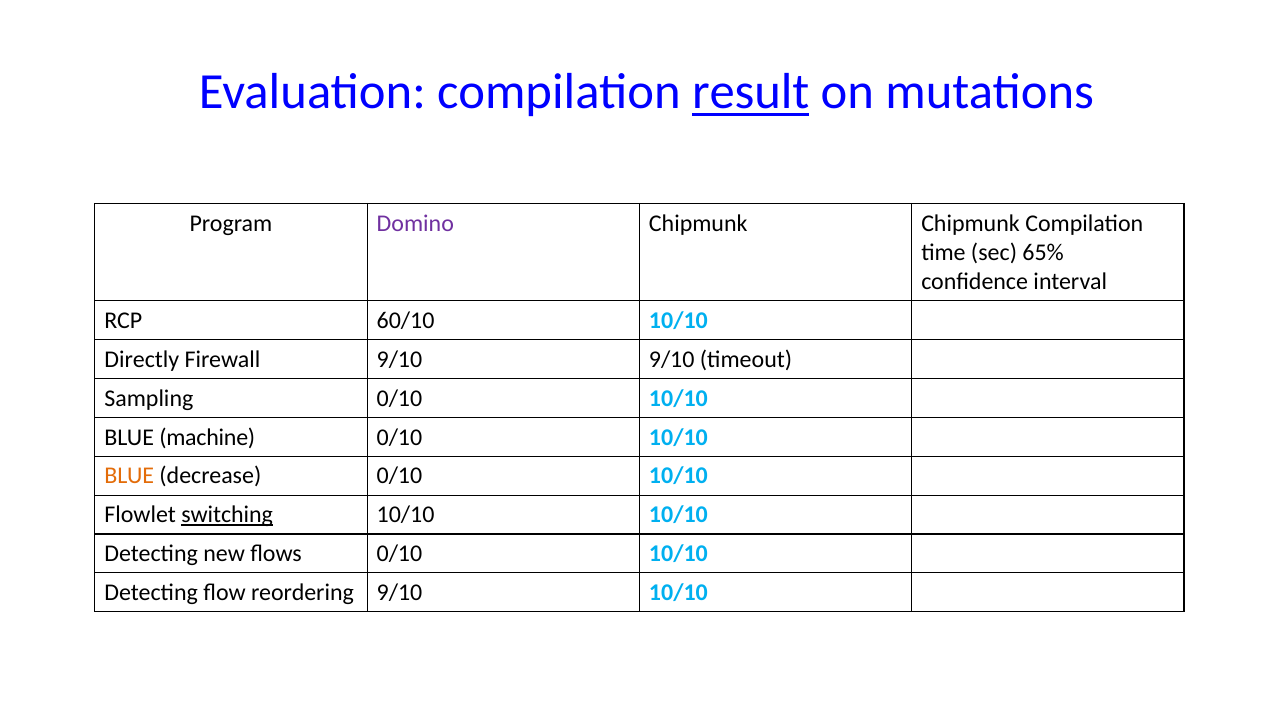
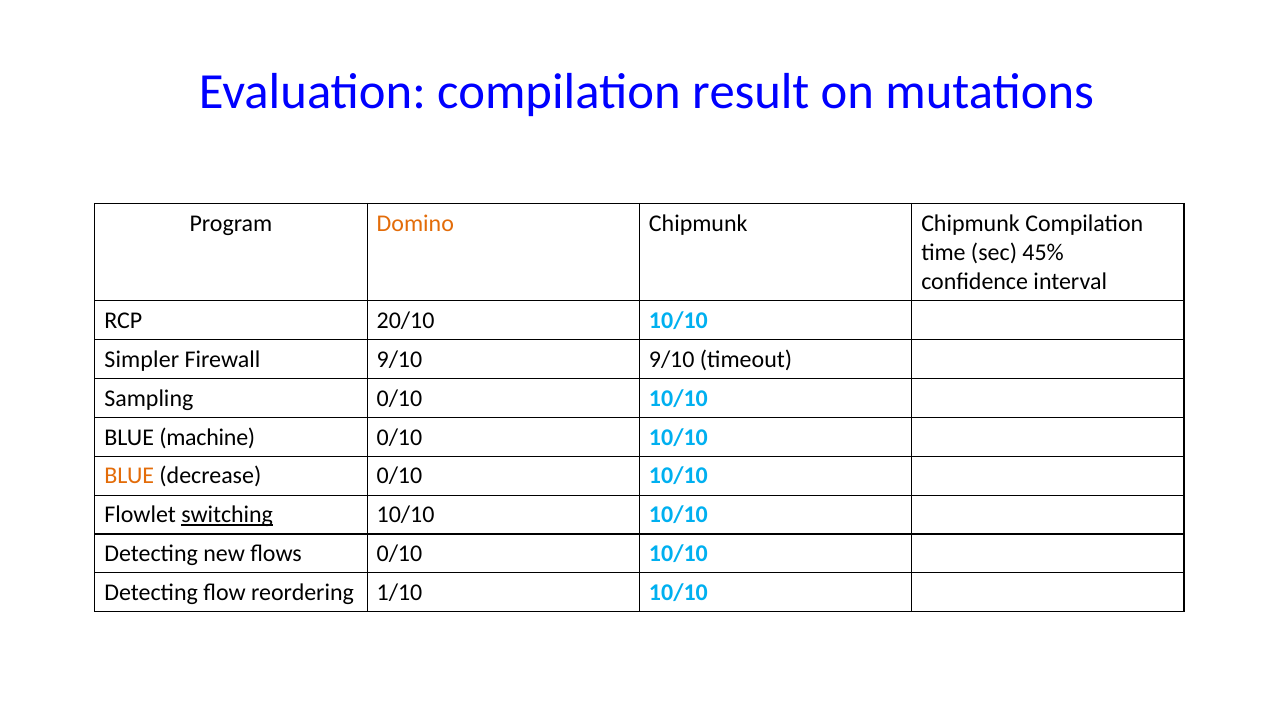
result underline: present -> none
Domino colour: purple -> orange
65%: 65% -> 45%
60/10: 60/10 -> 20/10
Directly: Directly -> Simpler
reordering 9/10: 9/10 -> 1/10
